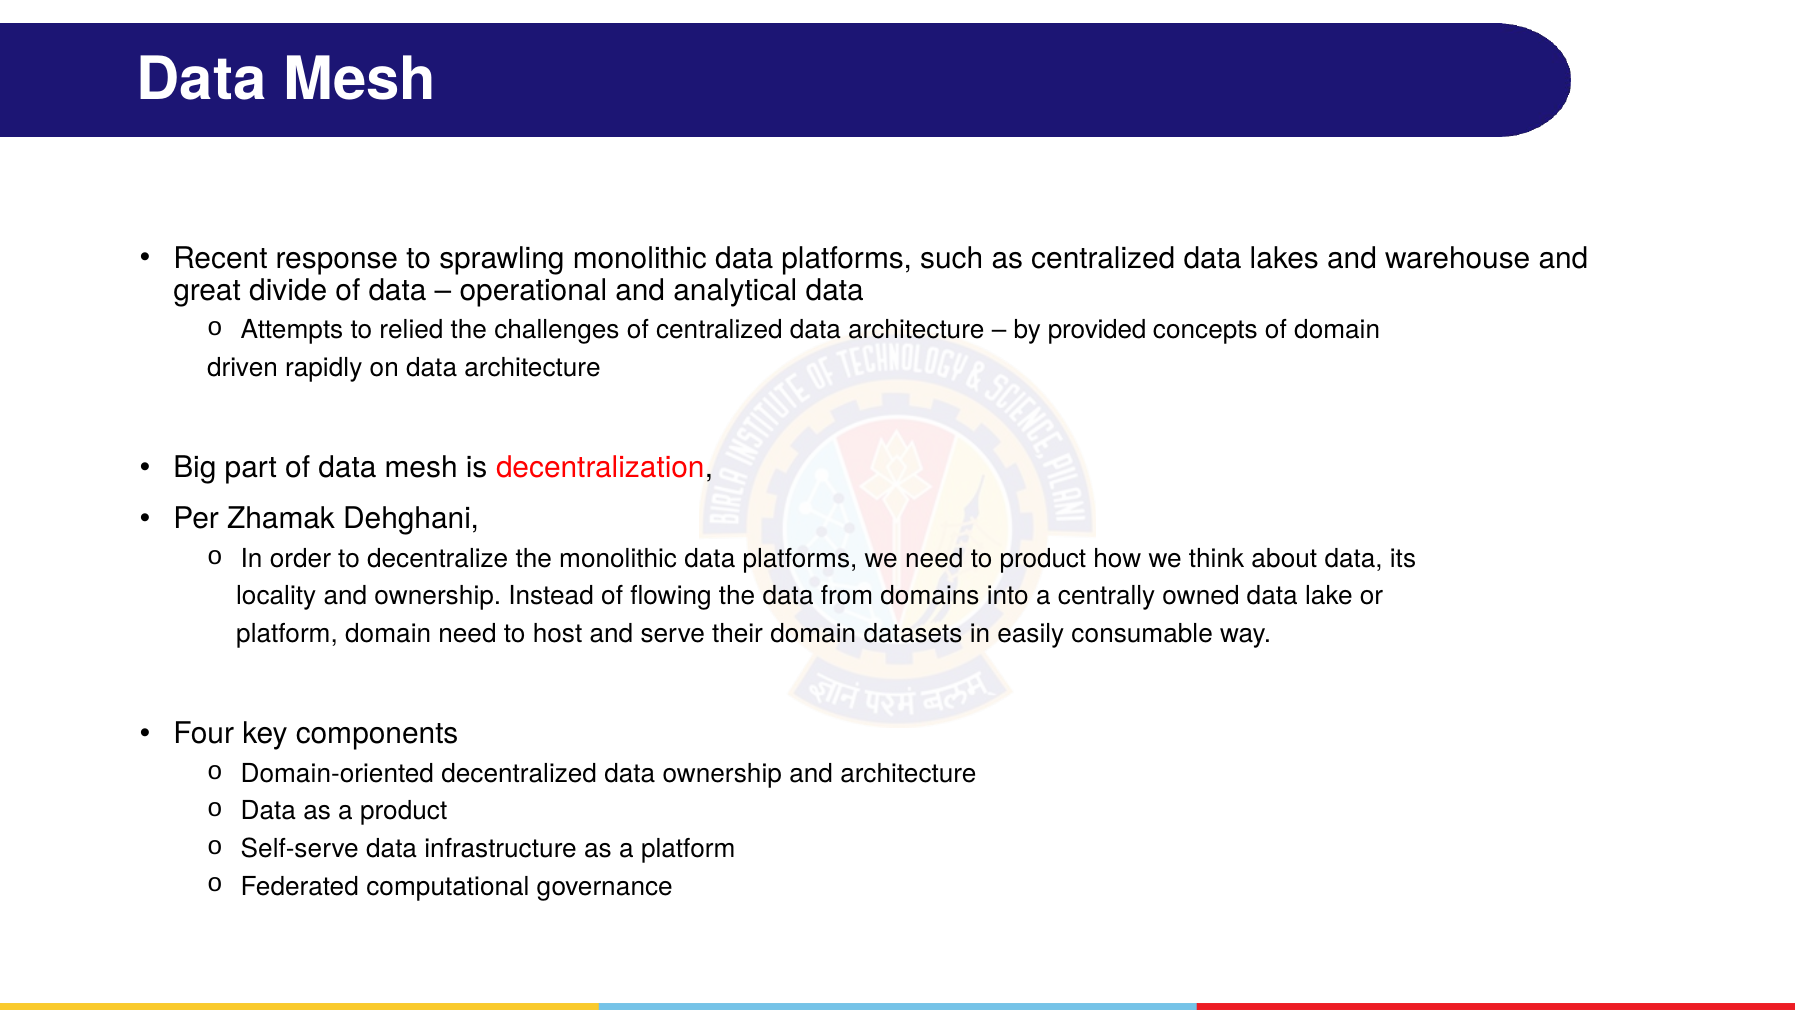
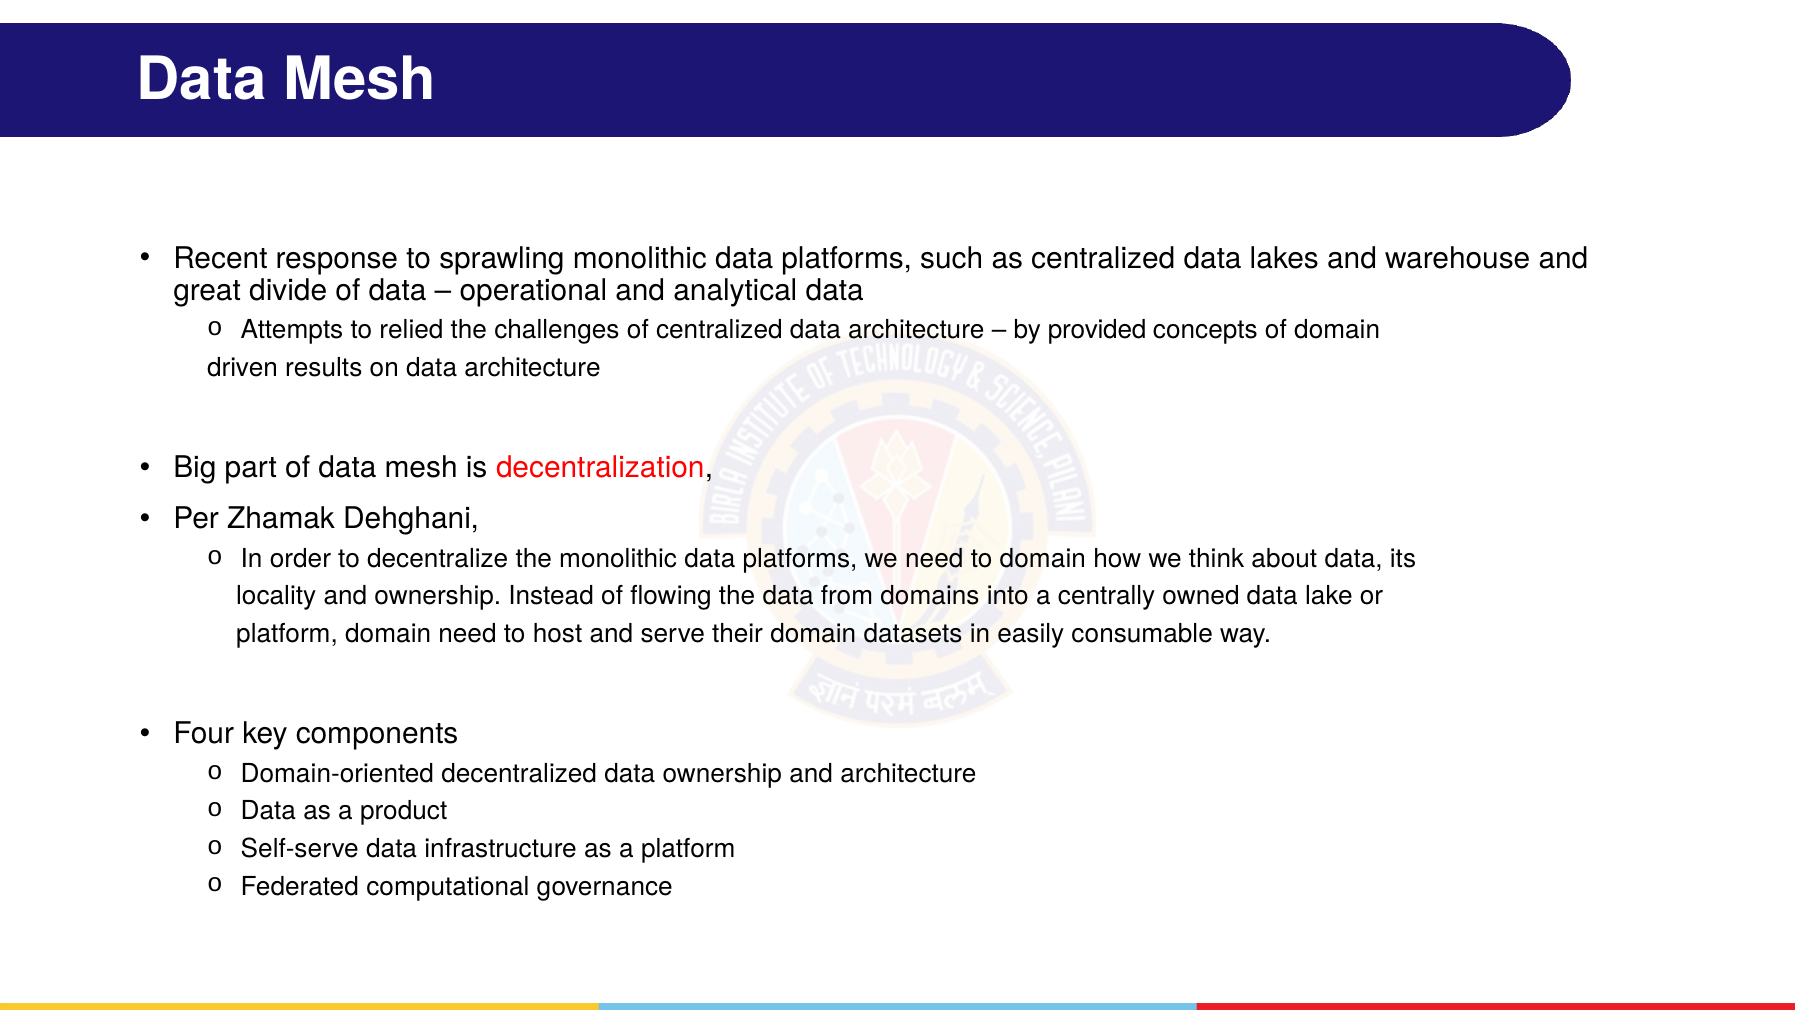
rapidly: rapidly -> results
to product: product -> domain
